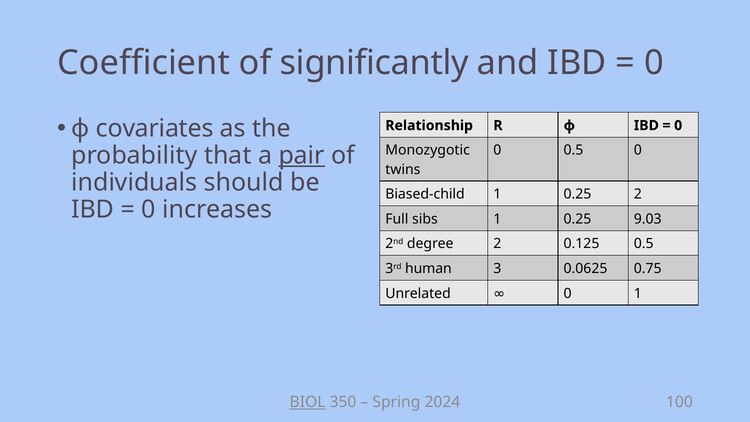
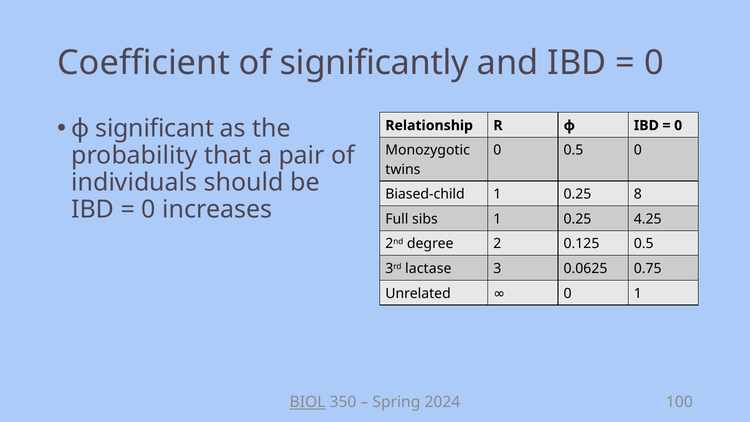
covariates: covariates -> significant
pair underline: present -> none
0.25 2: 2 -> 8
9.03: 9.03 -> 4.25
human: human -> lactase
